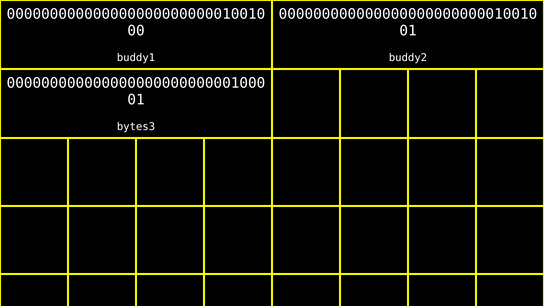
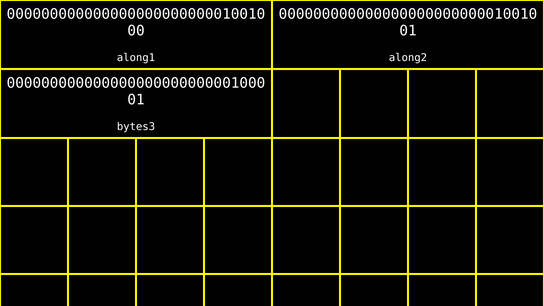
buddy1: buddy1 -> along1
buddy2: buddy2 -> along2
